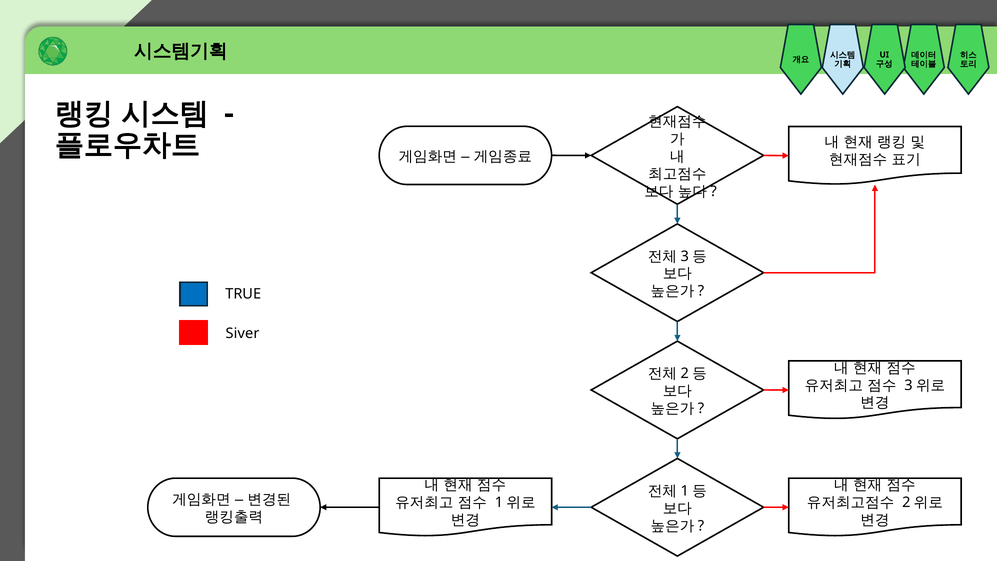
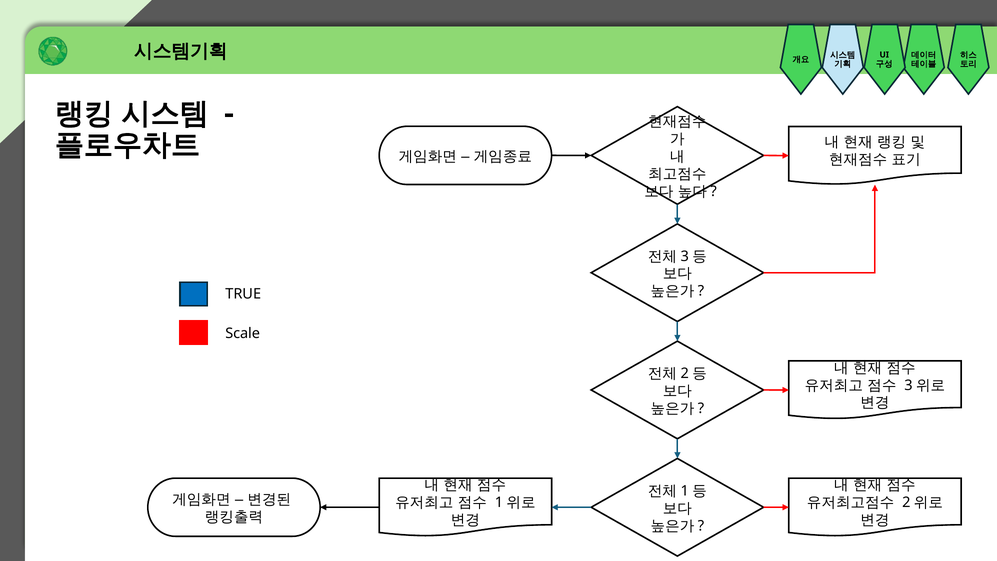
Siver: Siver -> Scale
